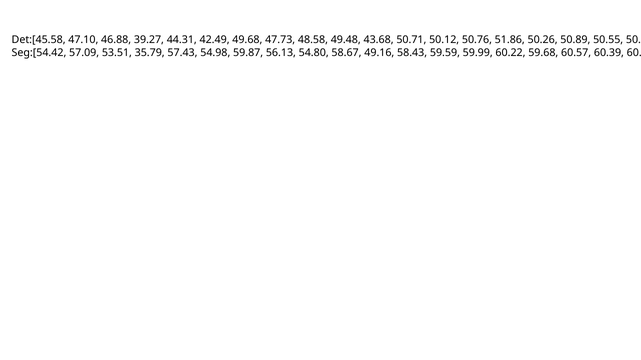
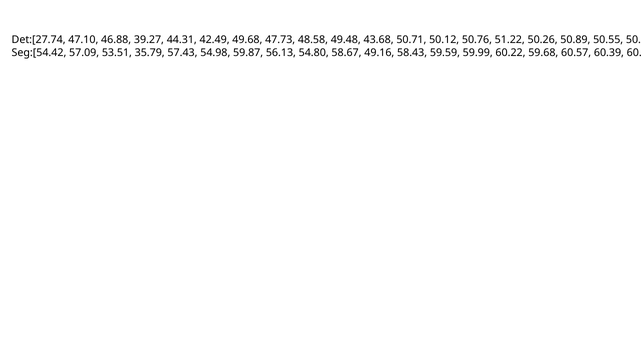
Det:[45.58: Det:[45.58 -> Det:[27.74
51.86: 51.86 -> 51.22
